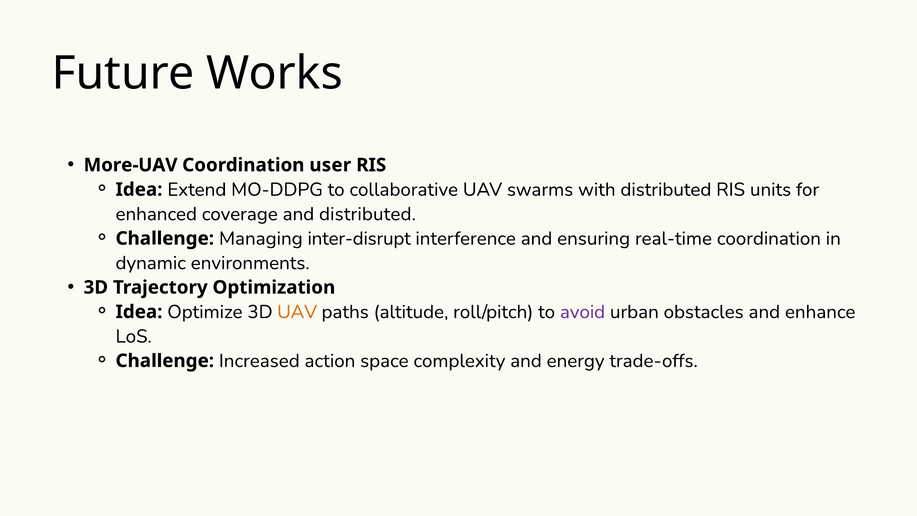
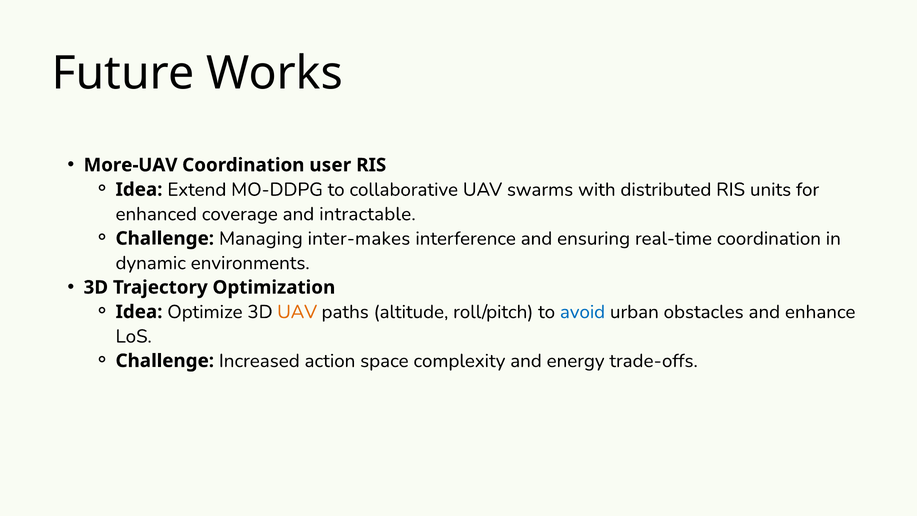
and distributed: distributed -> intractable
inter-disrupt: inter-disrupt -> inter-makes
avoid colour: purple -> blue
